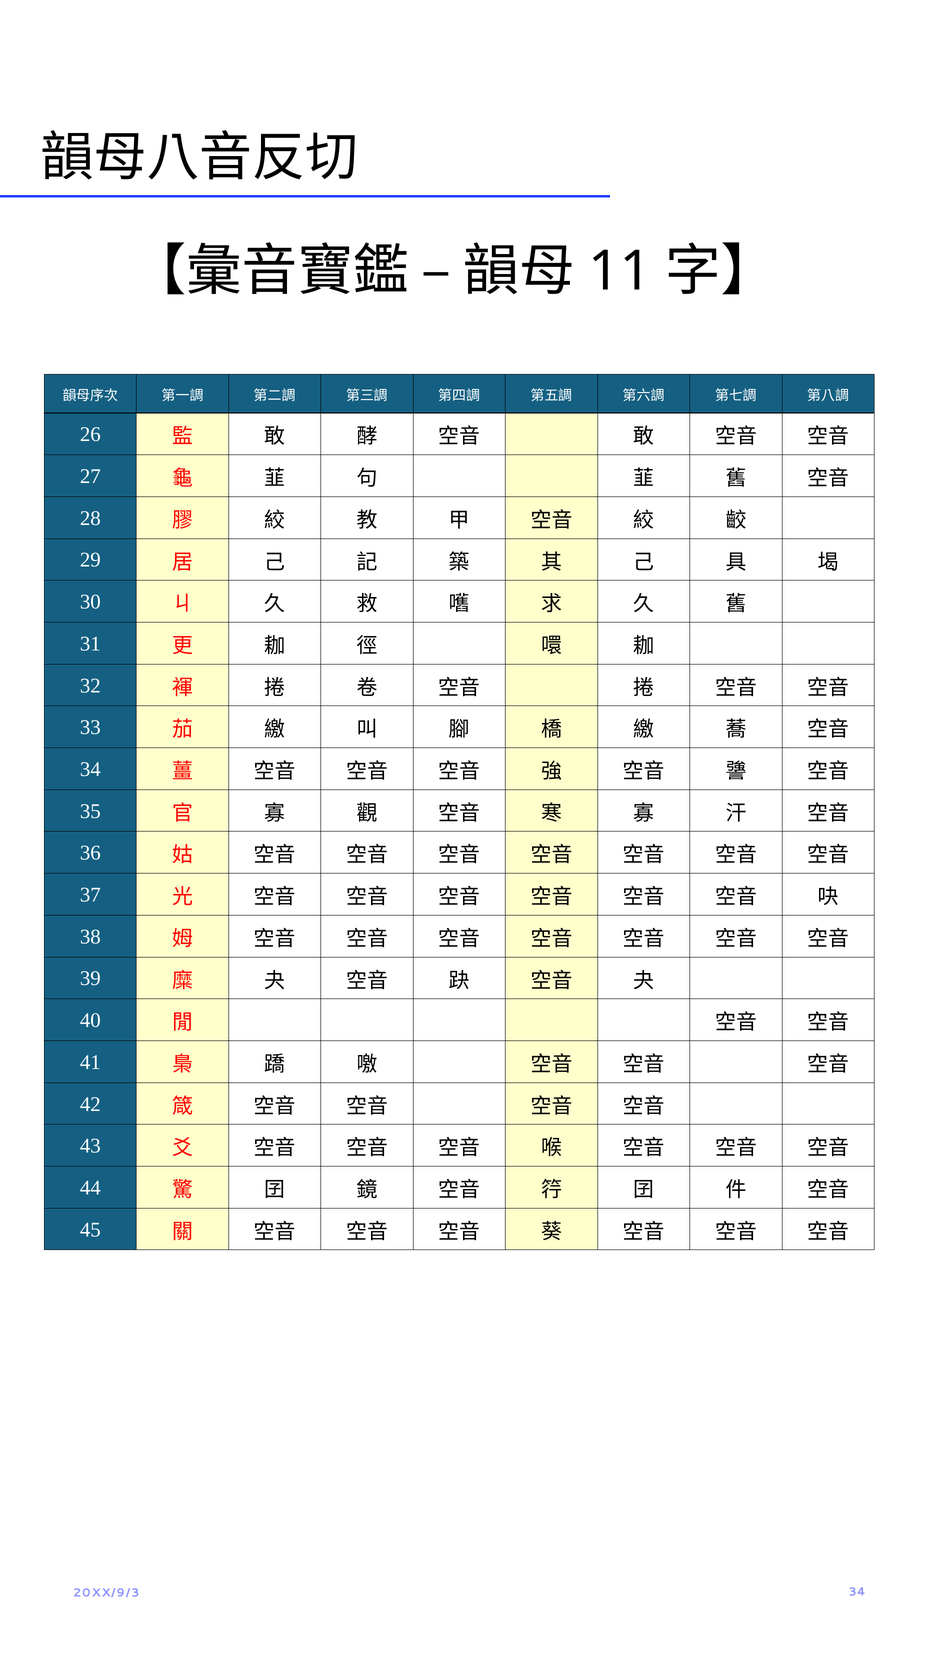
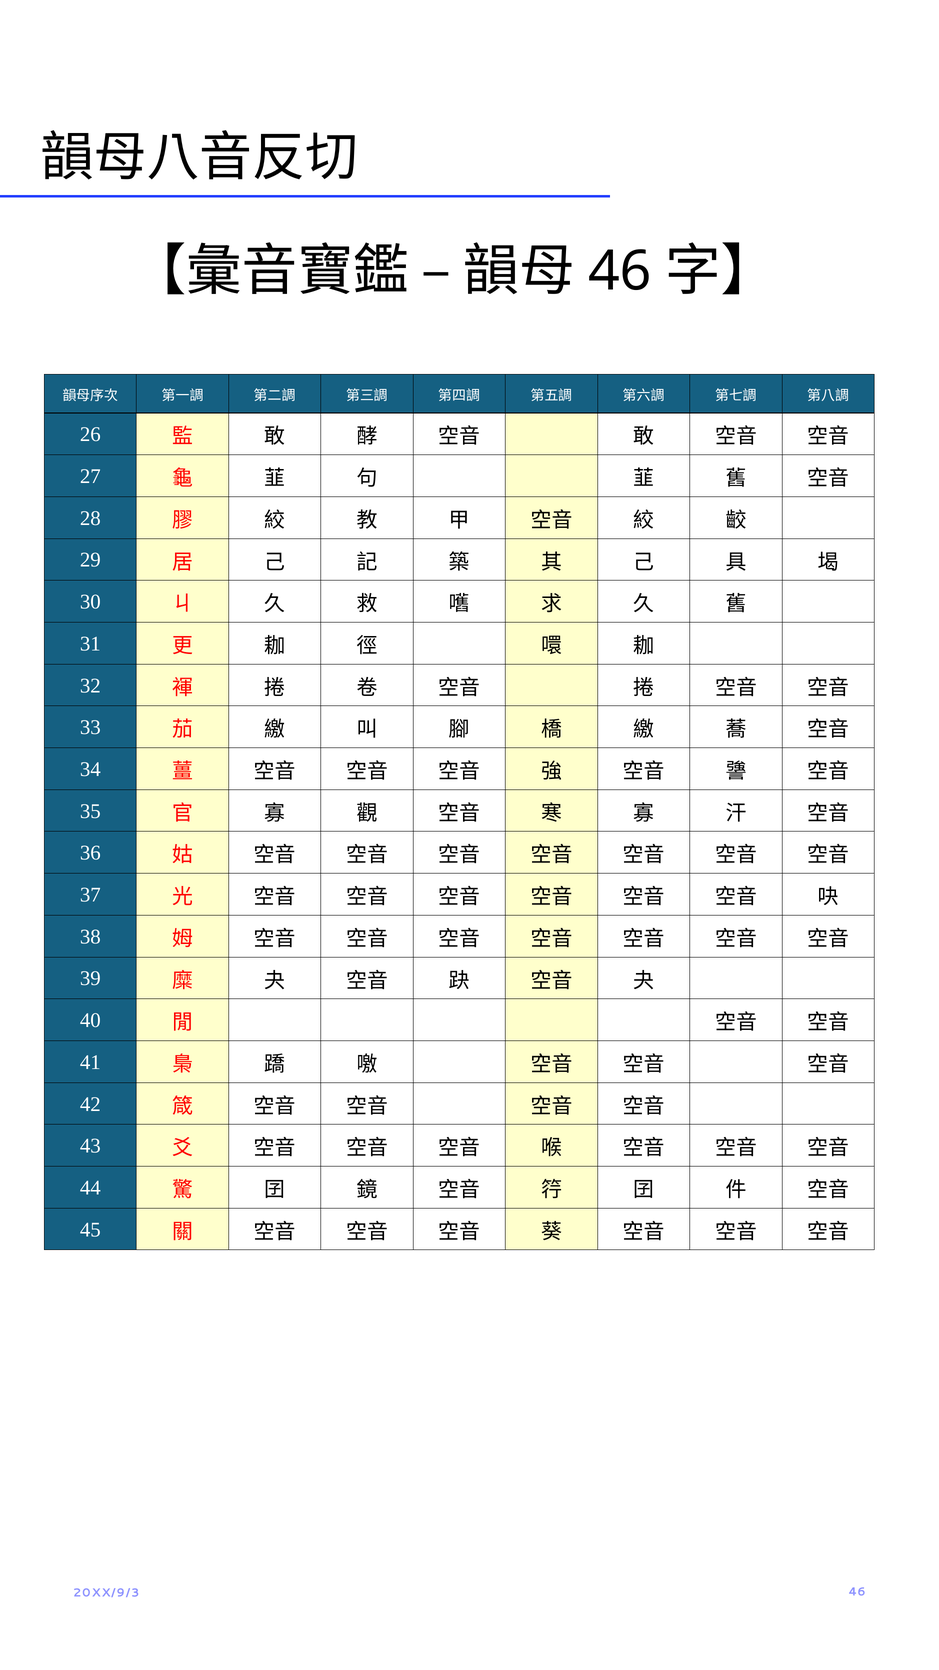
11 at (620, 271): 11 -> 46
20XX/9/3 34: 34 -> 46
